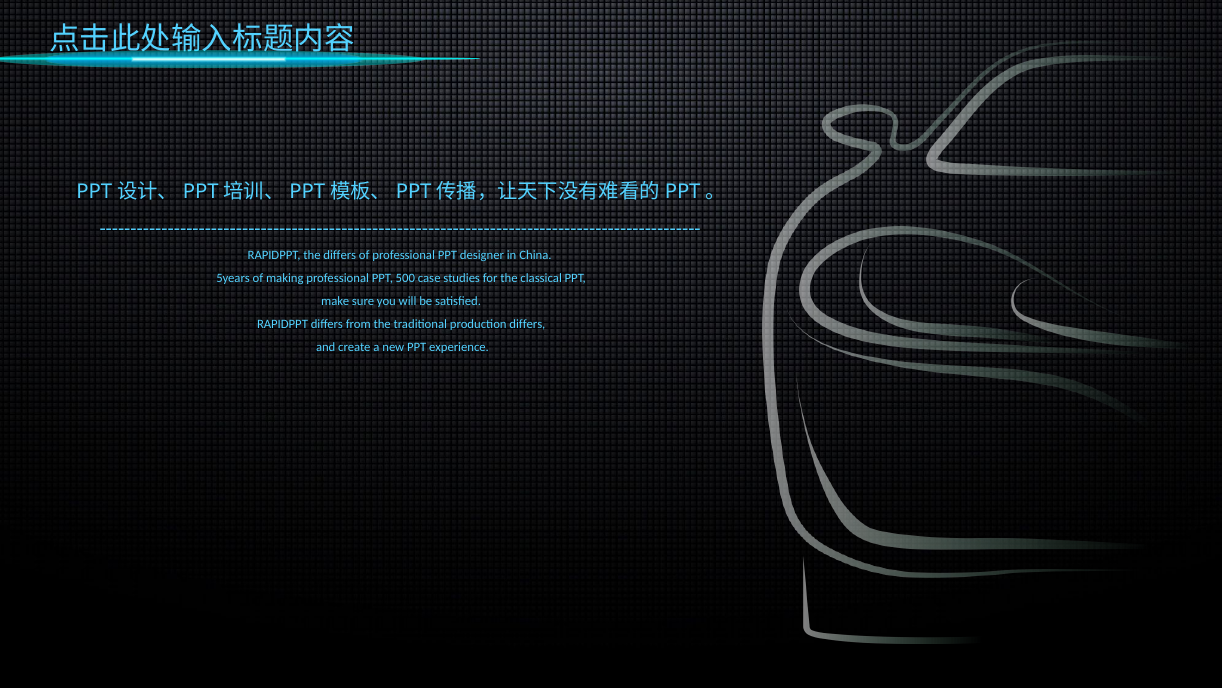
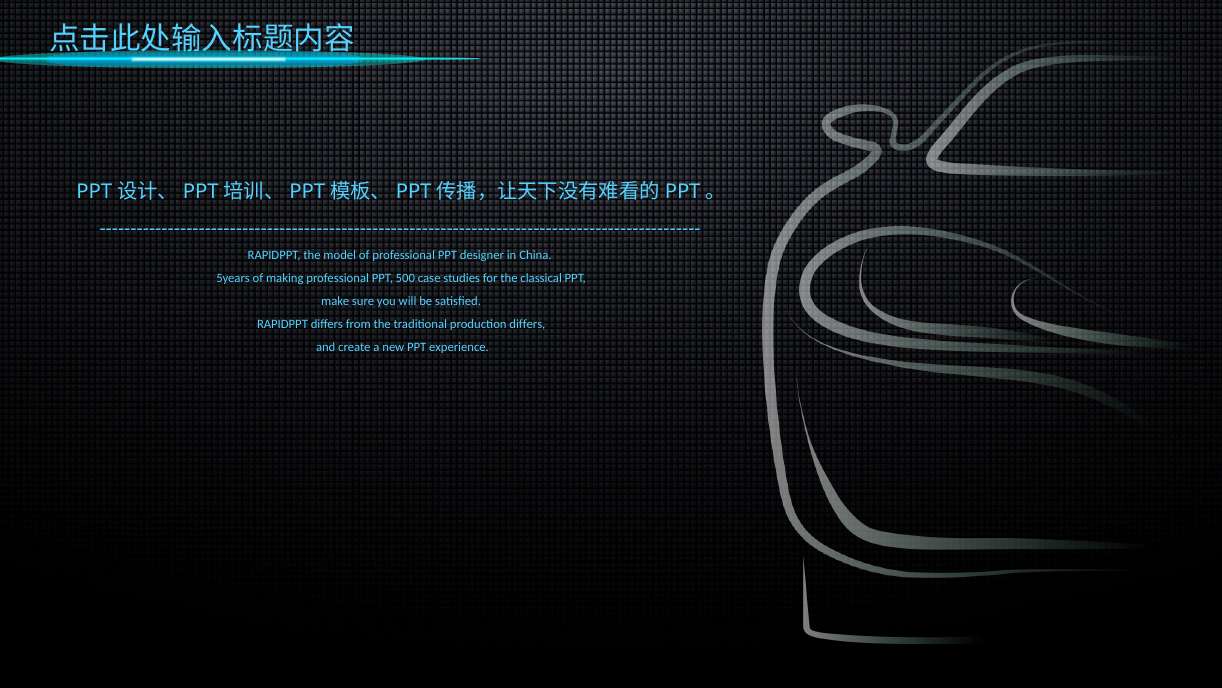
the differs: differs -> model
